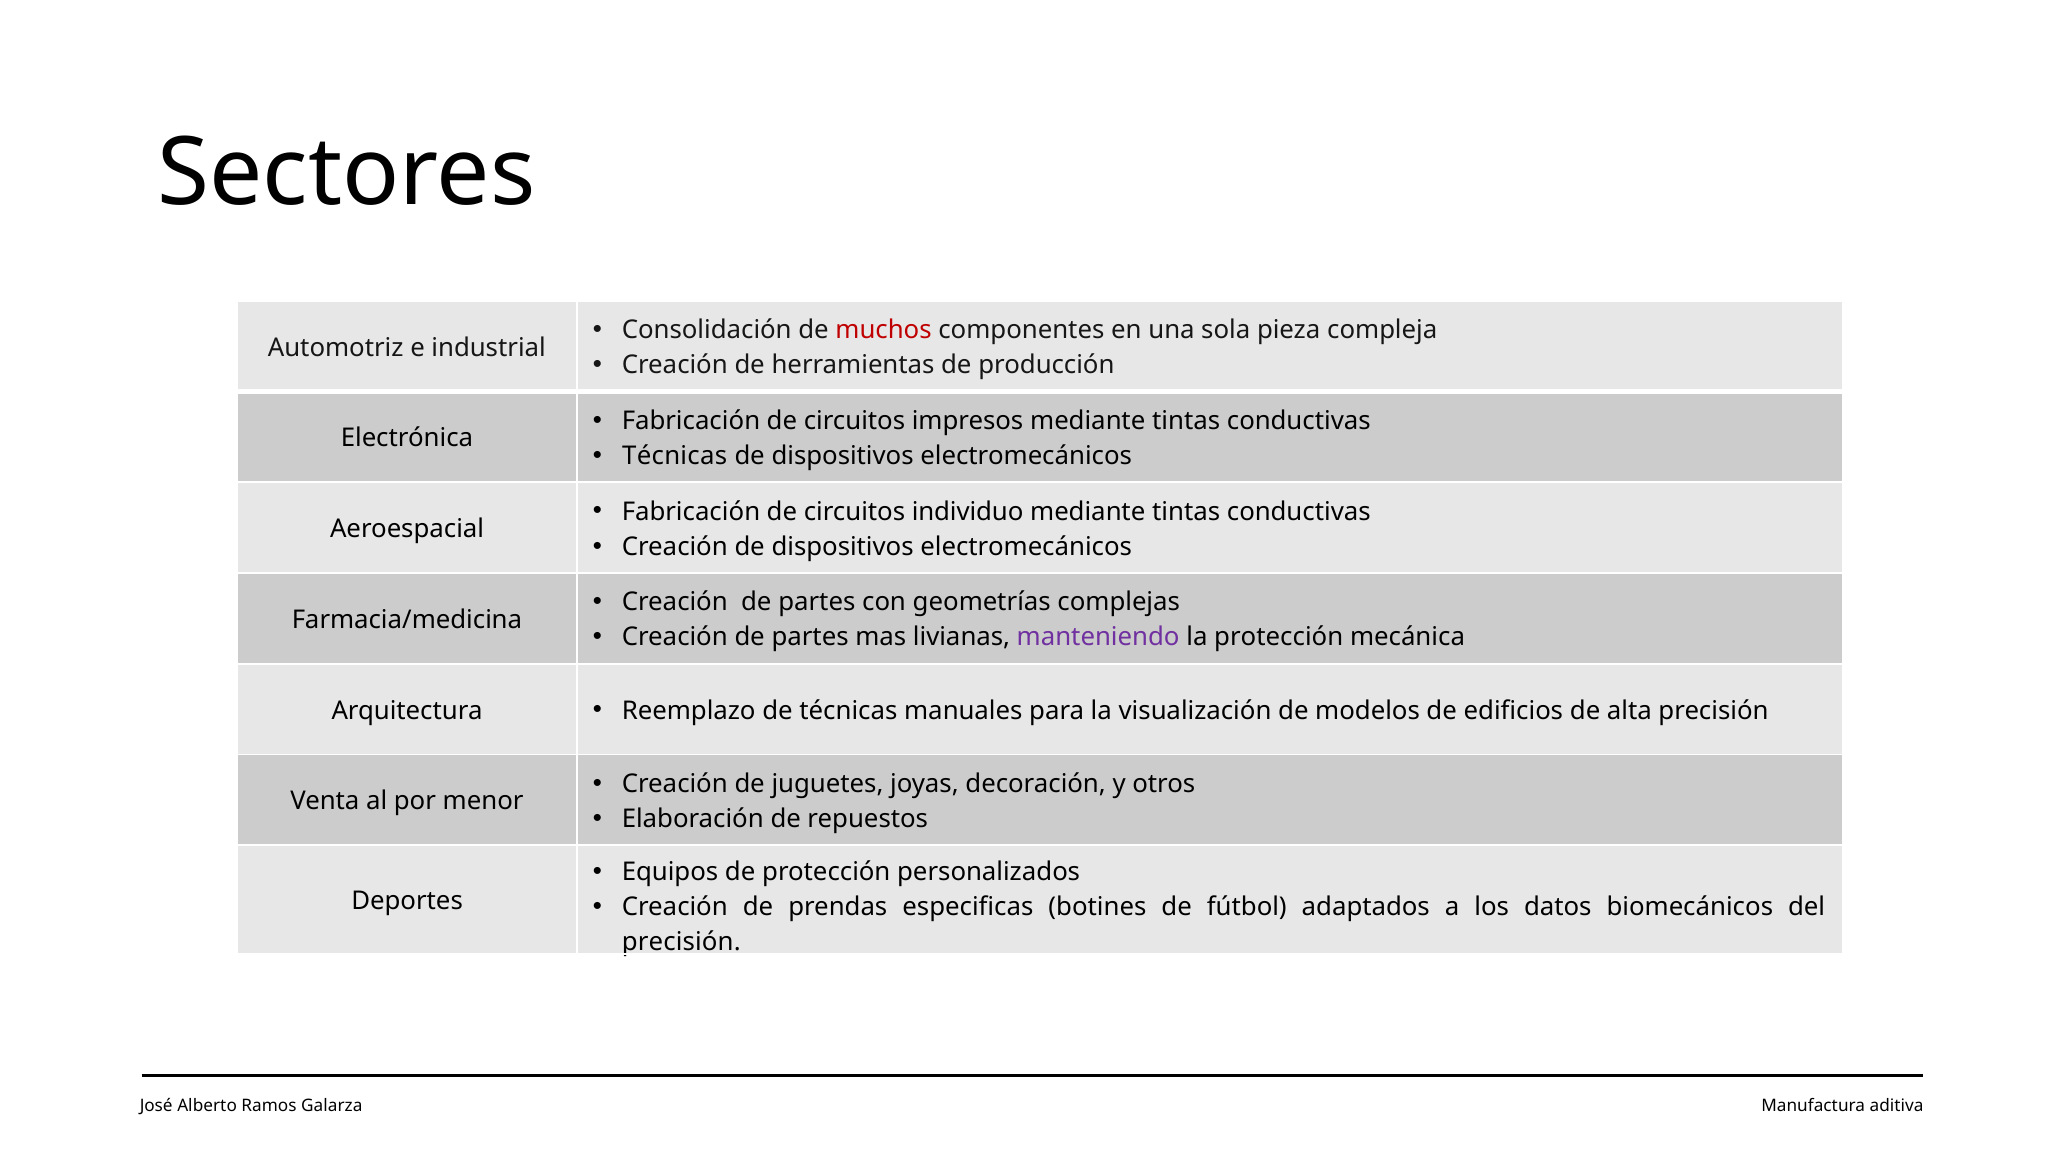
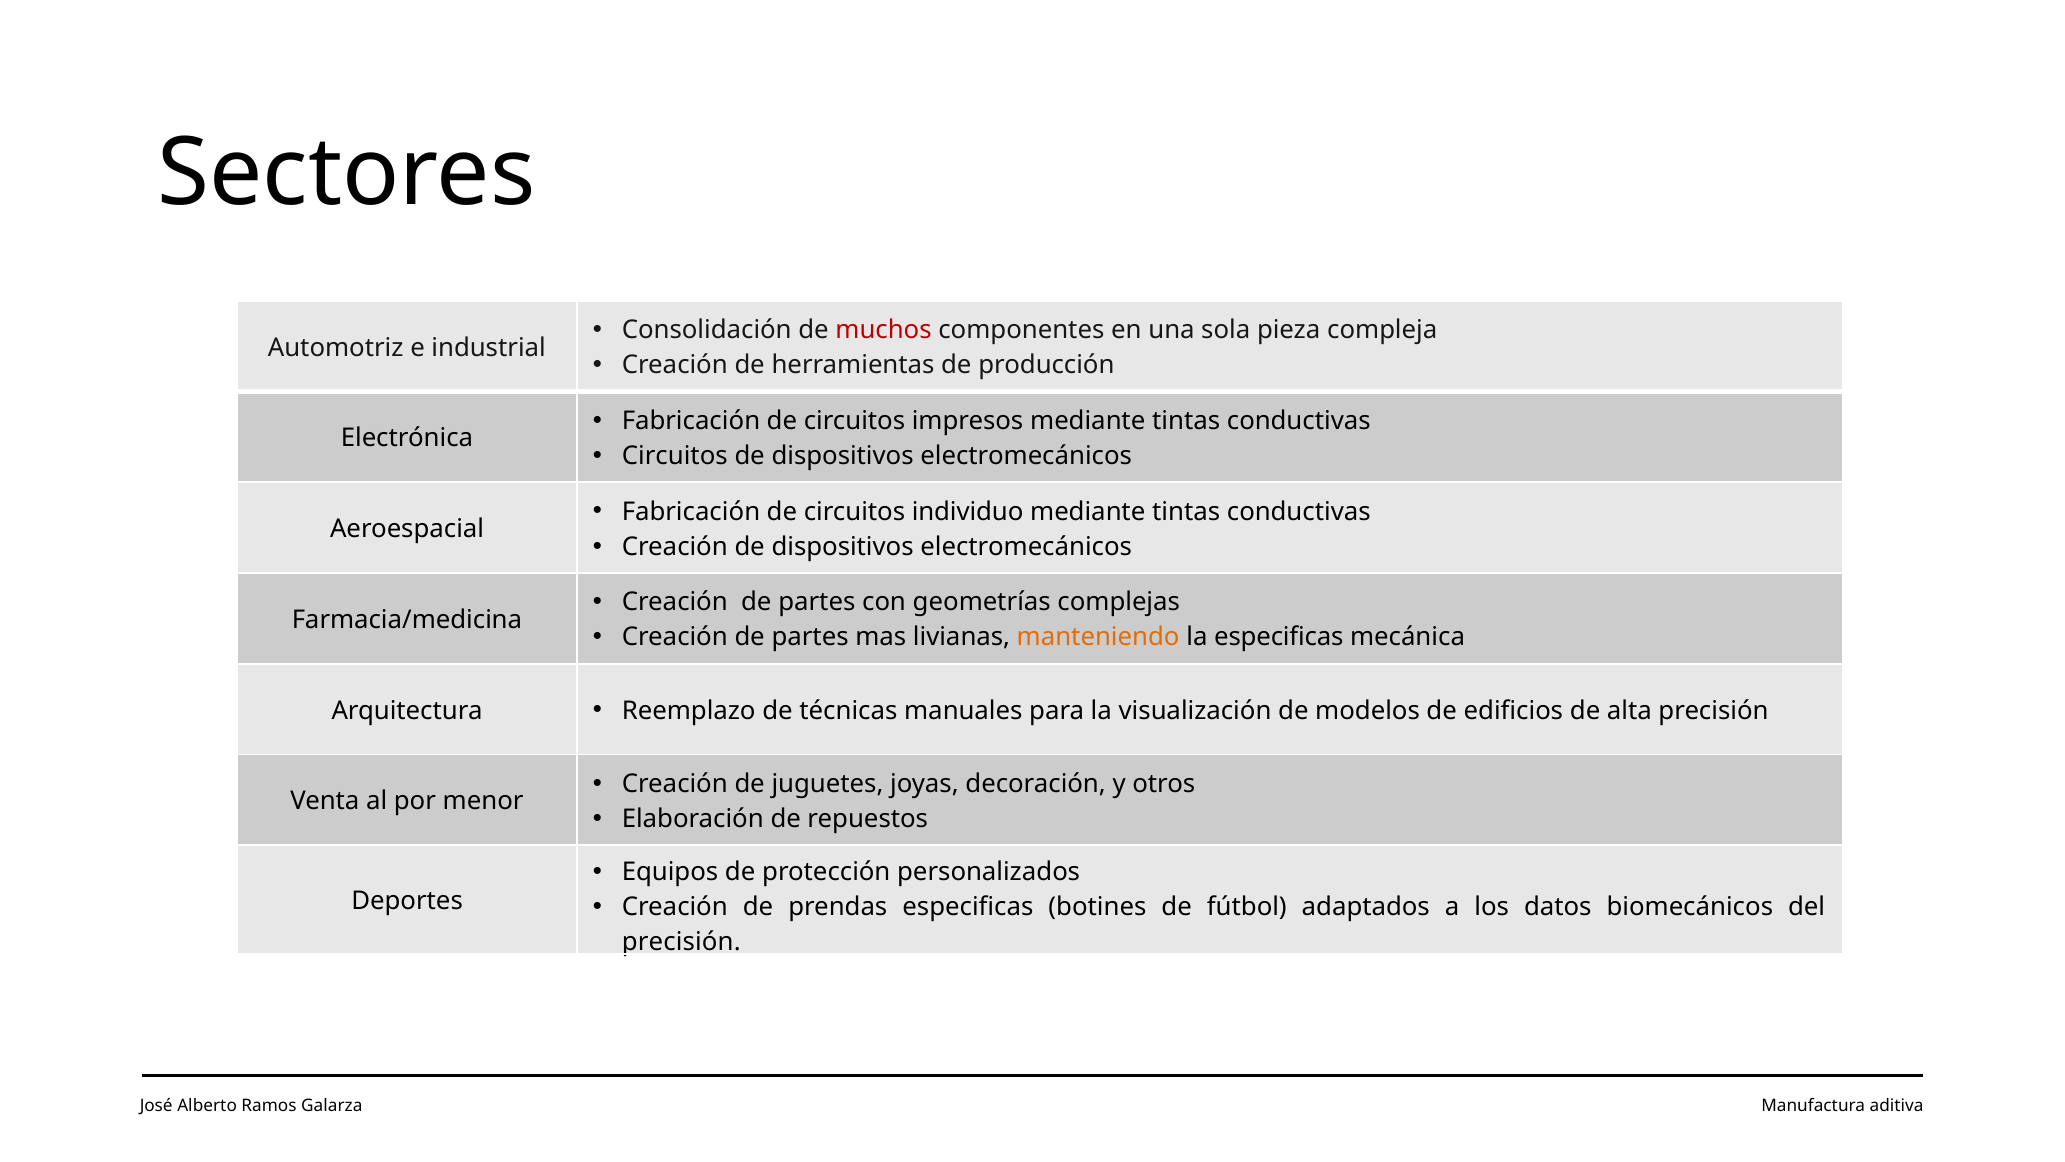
Técnicas at (675, 456): Técnicas -> Circuitos
manteniendo colour: purple -> orange
la protección: protección -> especificas
